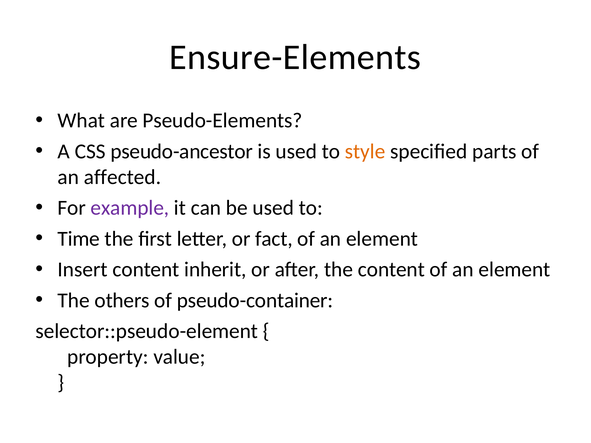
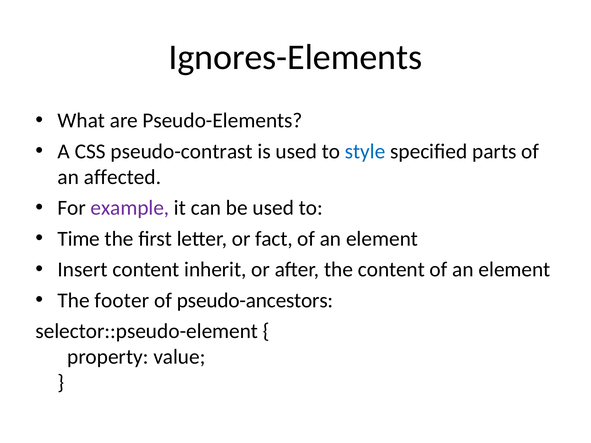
Ensure-Elements: Ensure-Elements -> Ignores-Elements
pseudo-ancestor: pseudo-ancestor -> pseudo-contrast
style colour: orange -> blue
others: others -> footer
pseudo-container: pseudo-container -> pseudo-ancestors
